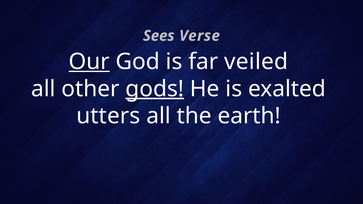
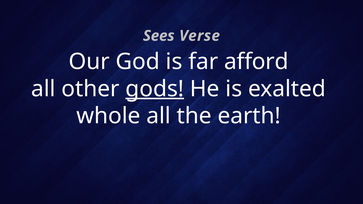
Our underline: present -> none
veiled: veiled -> afford
utters: utters -> whole
